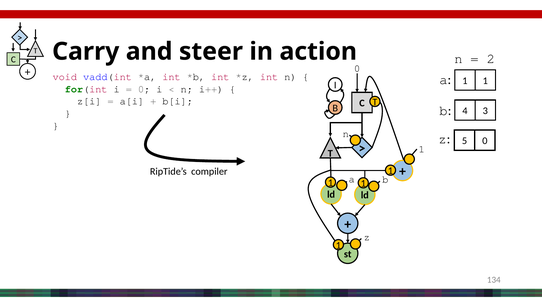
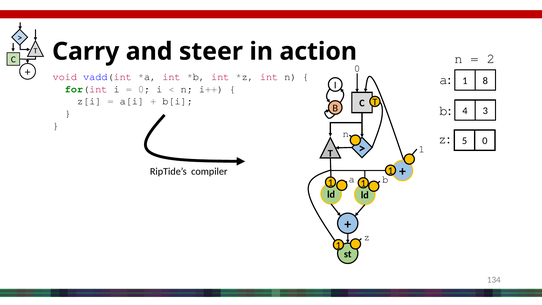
1 at (485, 81): 1 -> 8
